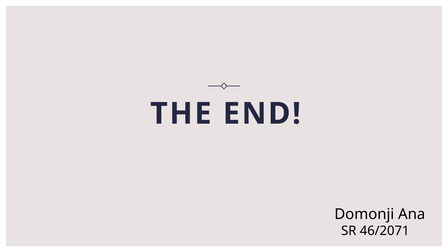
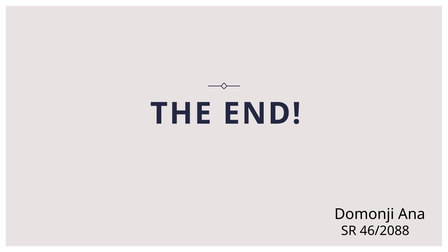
46/2071: 46/2071 -> 46/2088
